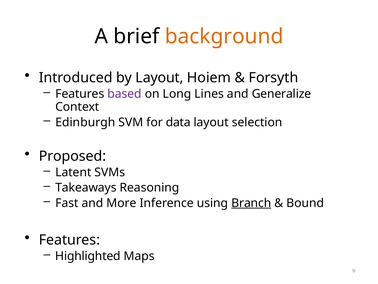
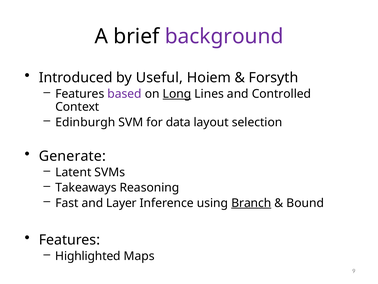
background colour: orange -> purple
by Layout: Layout -> Useful
Long underline: none -> present
Generalize: Generalize -> Controlled
Proposed: Proposed -> Generate
More: More -> Layer
